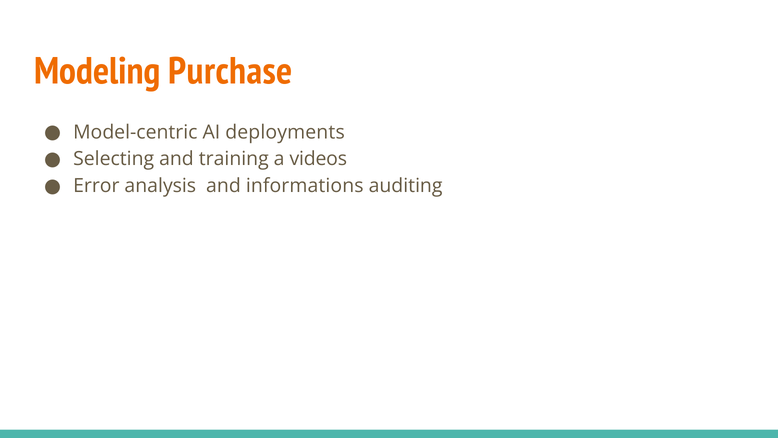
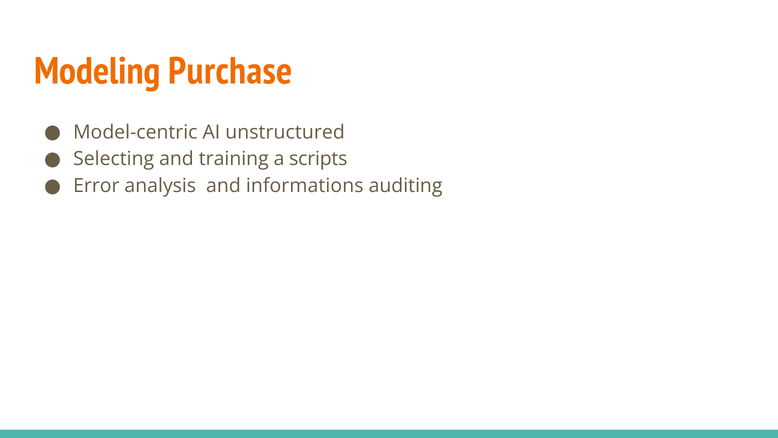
deployments: deployments -> unstructured
videos: videos -> scripts
